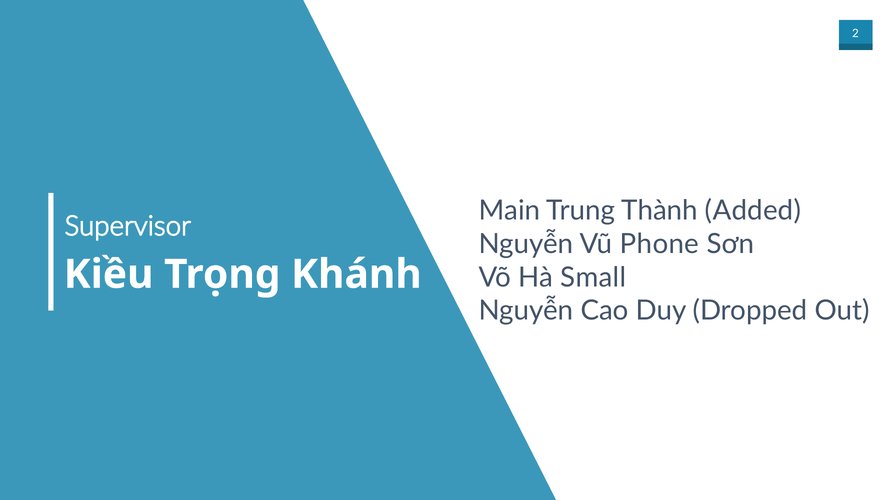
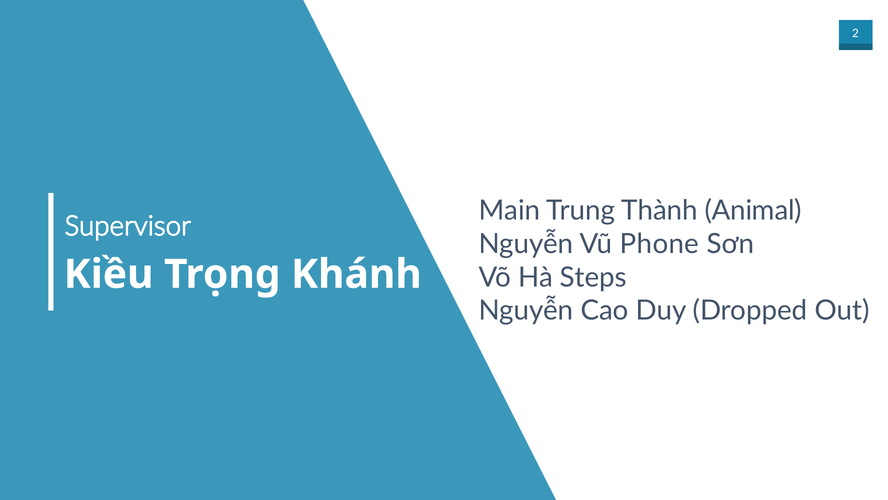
Added: Added -> Animal
Small: Small -> Steps
